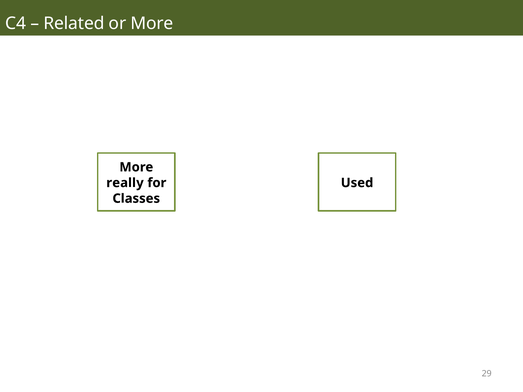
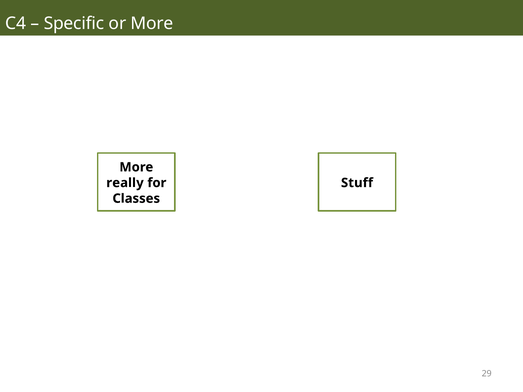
Related: Related -> Specific
Used: Used -> Stuff
